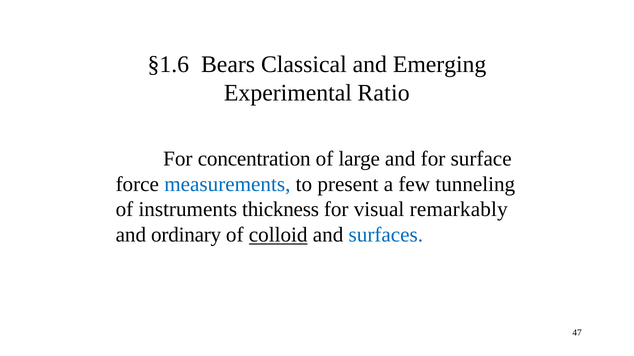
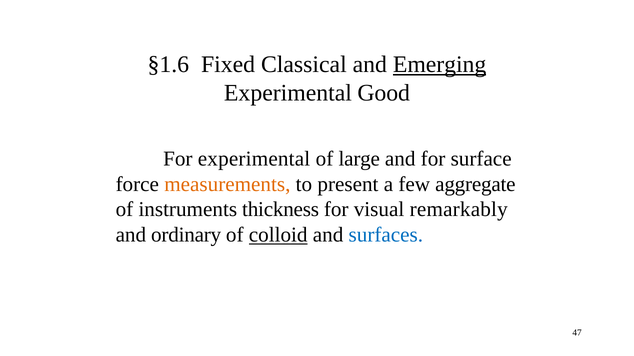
Bears: Bears -> Fixed
Emerging underline: none -> present
Ratio: Ratio -> Good
For concentration: concentration -> experimental
measurements colour: blue -> orange
tunneling: tunneling -> aggregate
